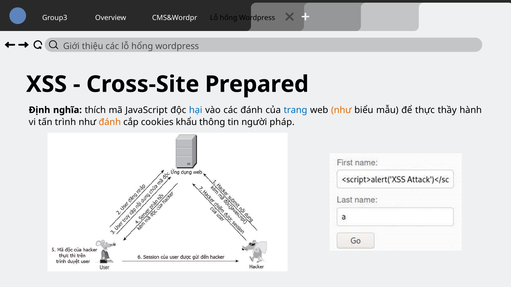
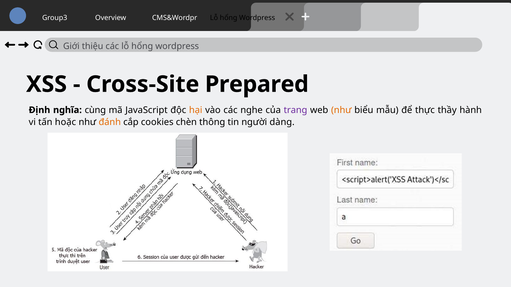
thích: thích -> cùng
hại colour: blue -> orange
các đánh: đánh -> nghe
trang colour: blue -> purple
trình: trình -> hoặc
khẩu: khẩu -> chèn
pháp: pháp -> dàng
